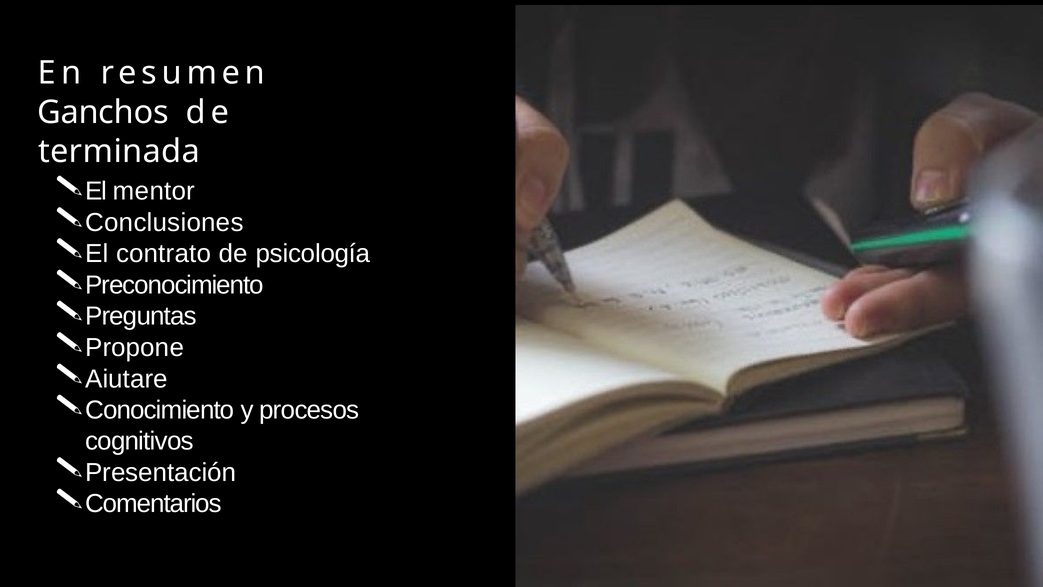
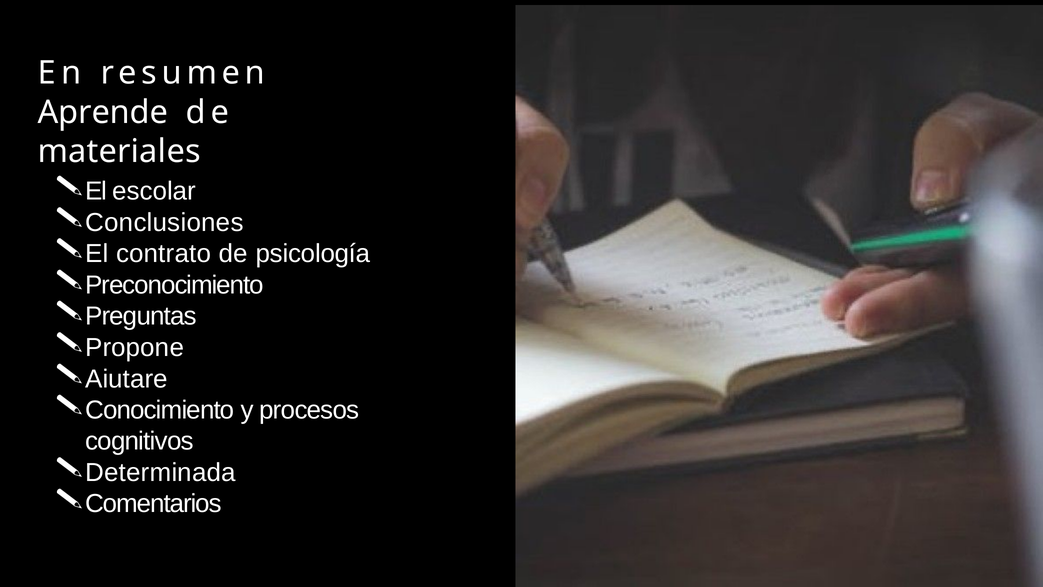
Ganchos: Ganchos -> Aprende
terminada: terminada -> materiales
mentor: mentor -> escolar
Presentación: Presentación -> Determinada
